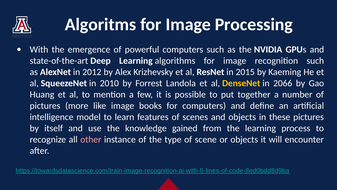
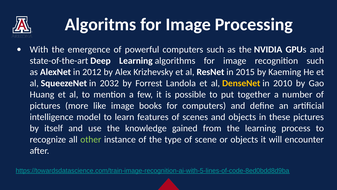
2010: 2010 -> 2032
2066: 2066 -> 2010
other colour: pink -> light green
